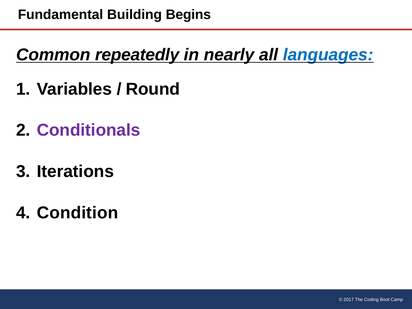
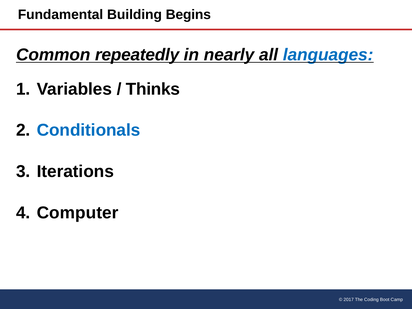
Round: Round -> Thinks
Conditionals colour: purple -> blue
Condition: Condition -> Computer
